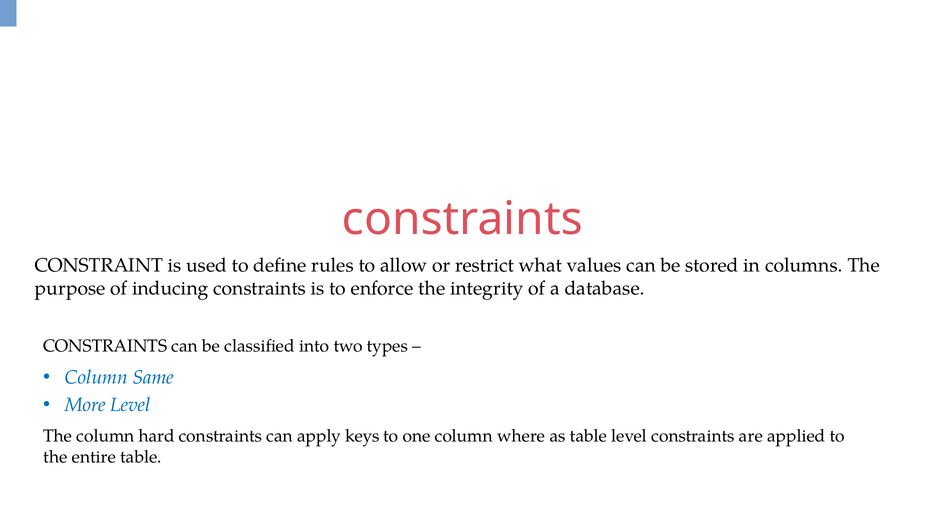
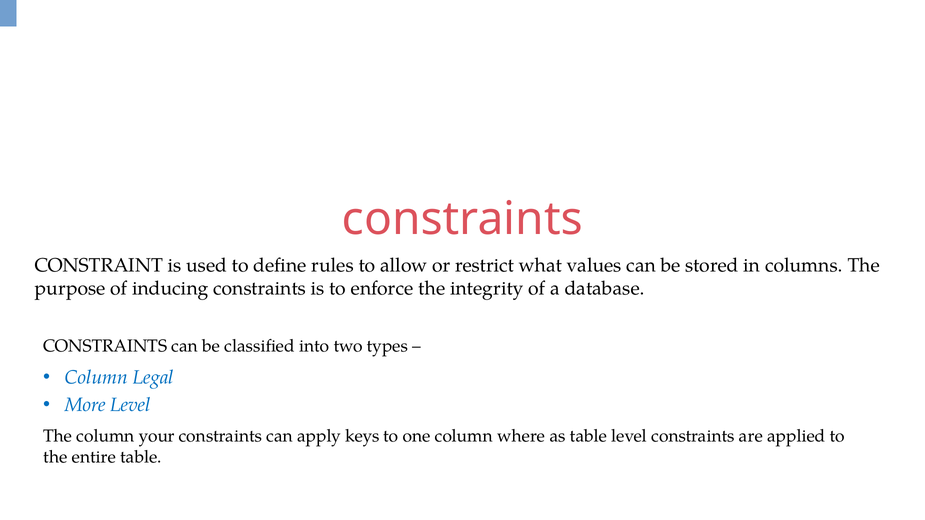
Same: Same -> Legal
hard: hard -> your
